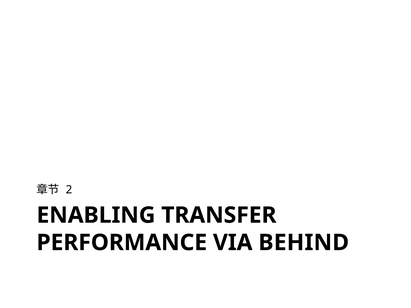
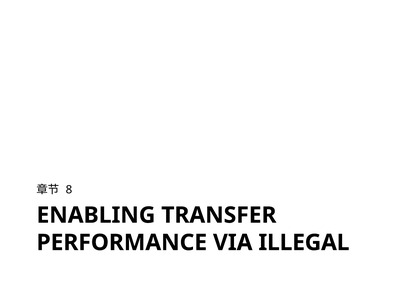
2: 2 -> 8
BEHIND: BEHIND -> ILLEGAL
